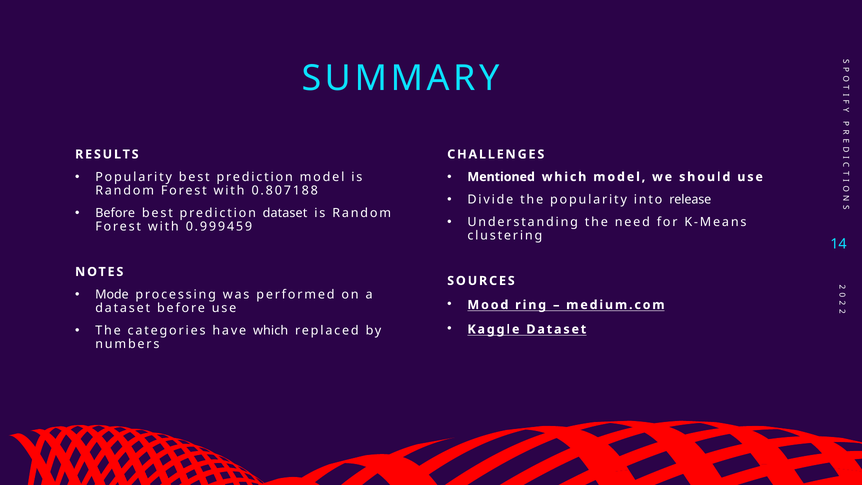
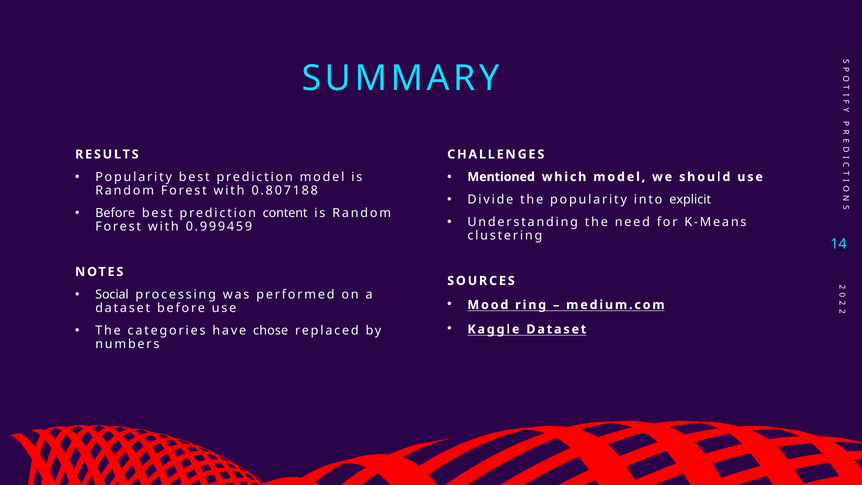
release: release -> explicit
prediction dataset: dataset -> content
Mode: Mode -> Social
have which: which -> chose
